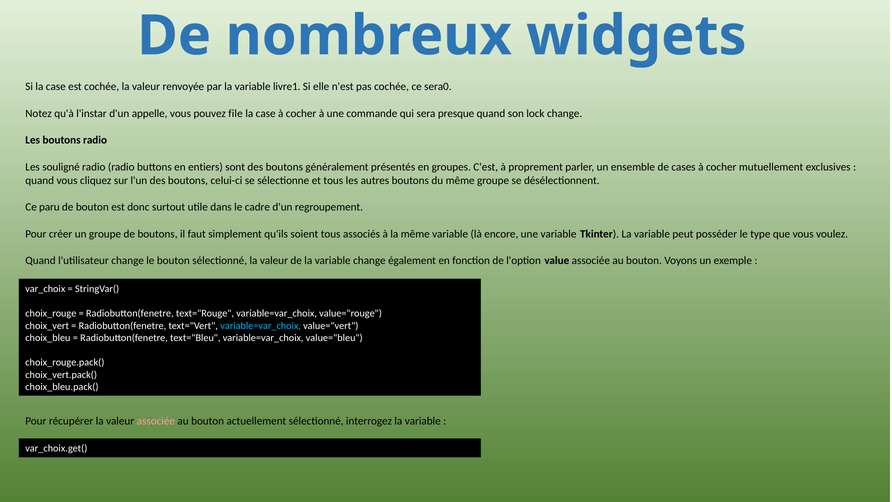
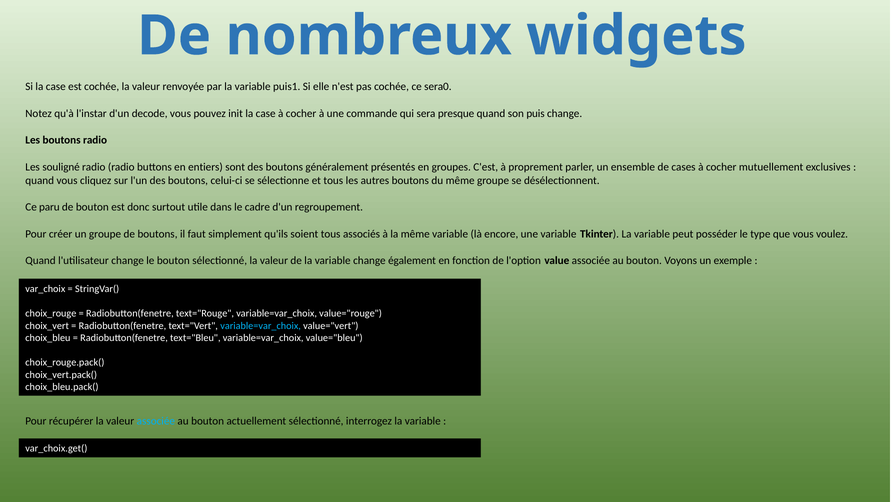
livre1: livre1 -> puis1
appelle: appelle -> decode
file: file -> init
lock: lock -> puis
associée at (156, 421) colour: pink -> light blue
